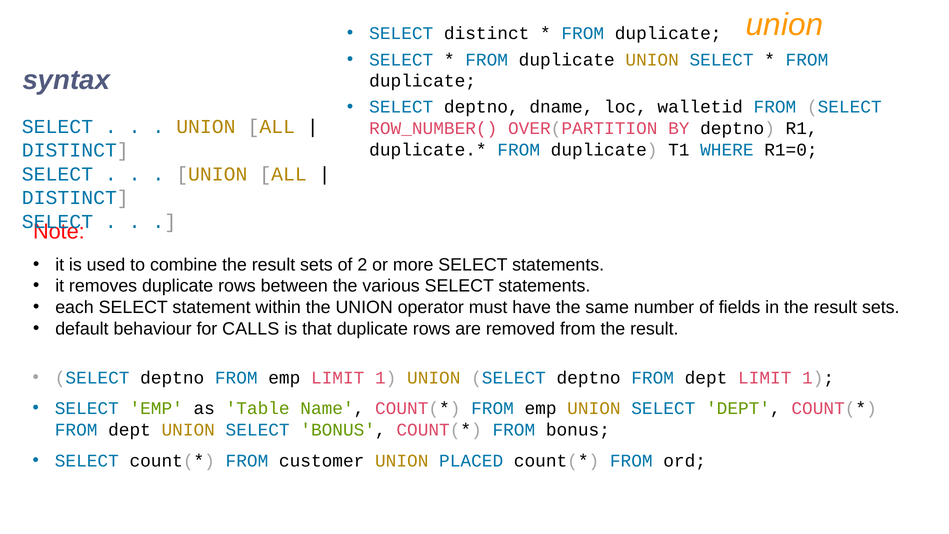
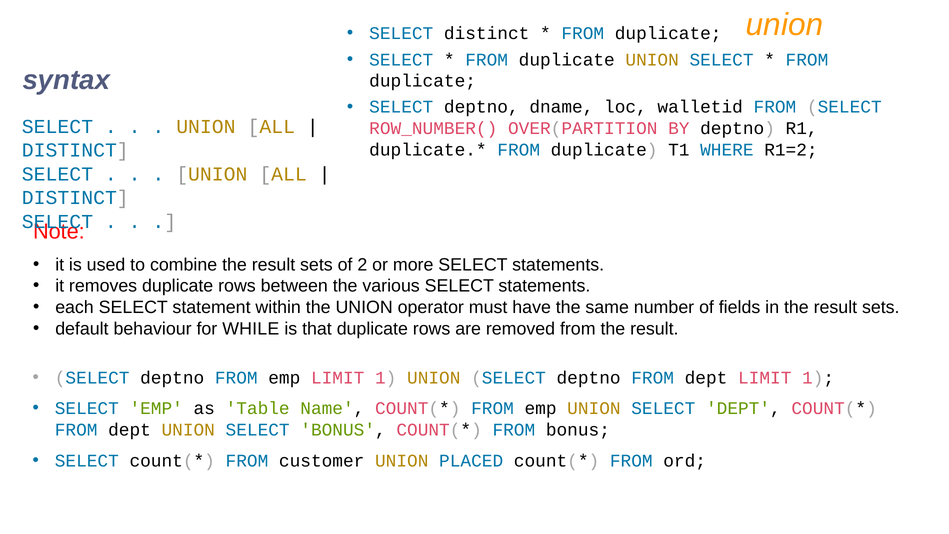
R1=0: R1=0 -> R1=2
CALLS: CALLS -> WHILE
